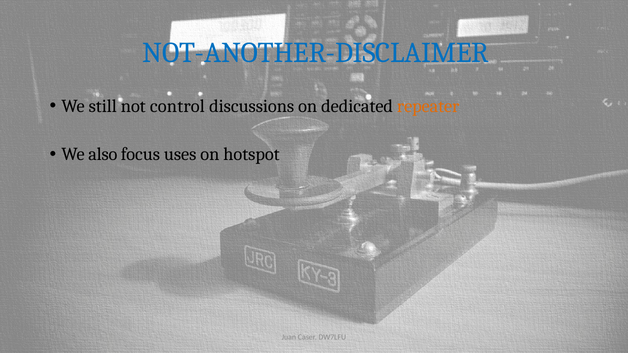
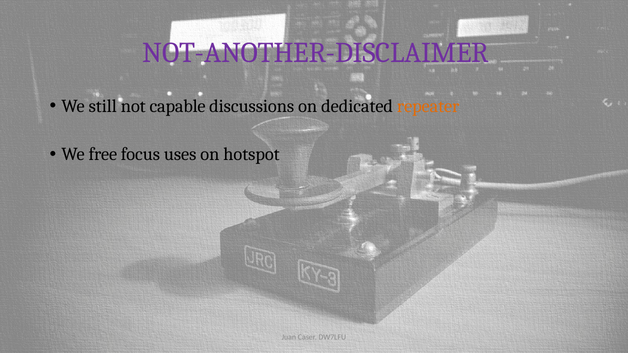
NOT-ANOTHER-DISCLAIMER colour: blue -> purple
control: control -> capable
also: also -> free
